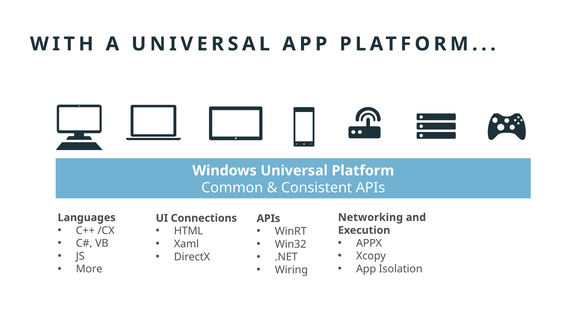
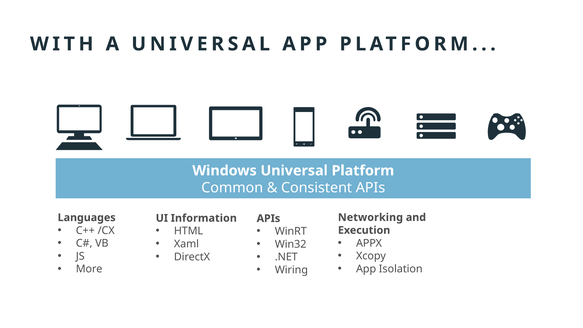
Connections: Connections -> Information
